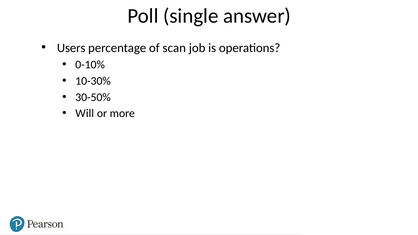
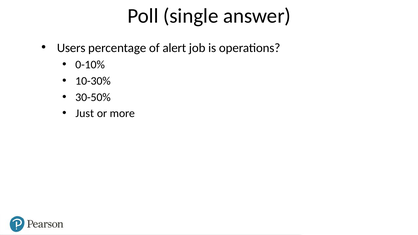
scan: scan -> alert
Will: Will -> Just
